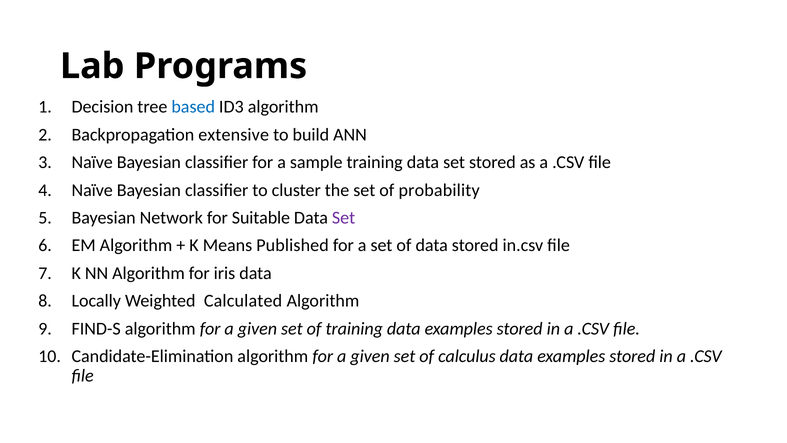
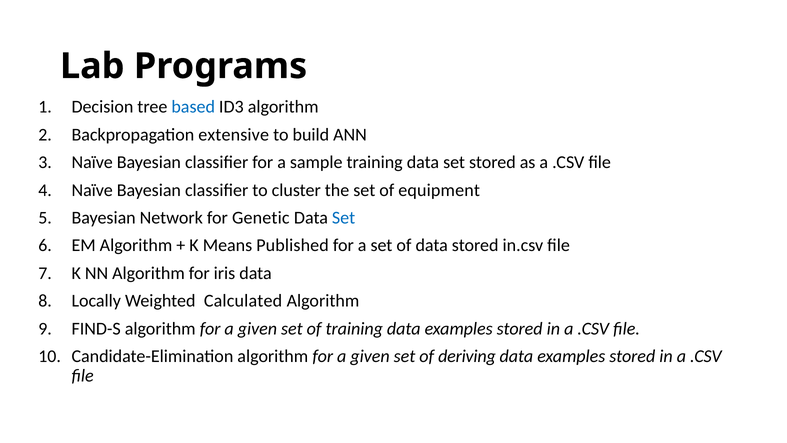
probability: probability -> equipment
Suitable: Suitable -> Genetic
Set at (344, 218) colour: purple -> blue
calculus: calculus -> deriving
